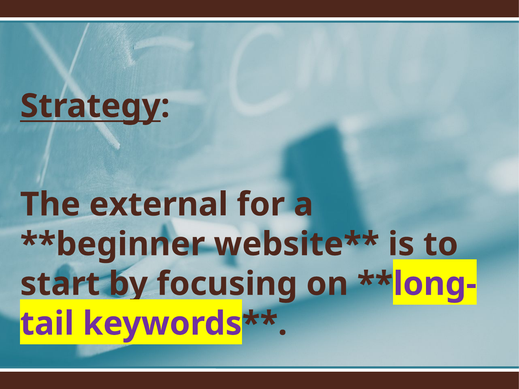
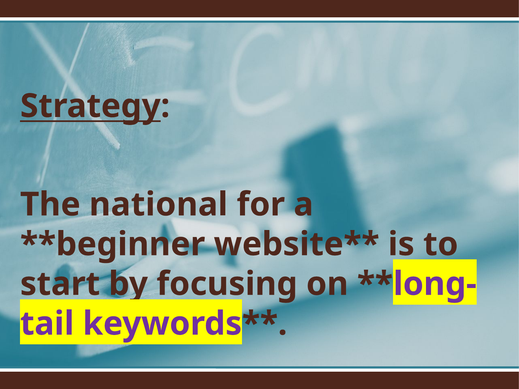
external: external -> national
